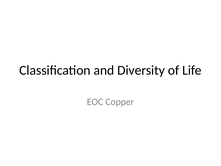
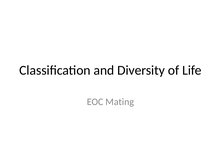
Copper: Copper -> Mating
